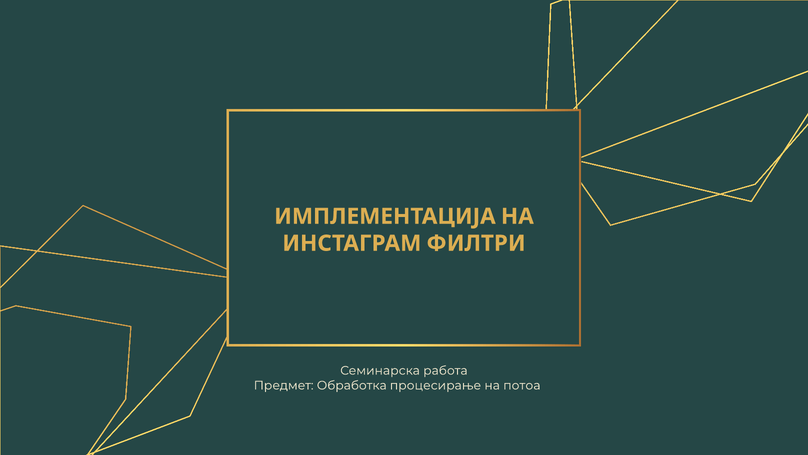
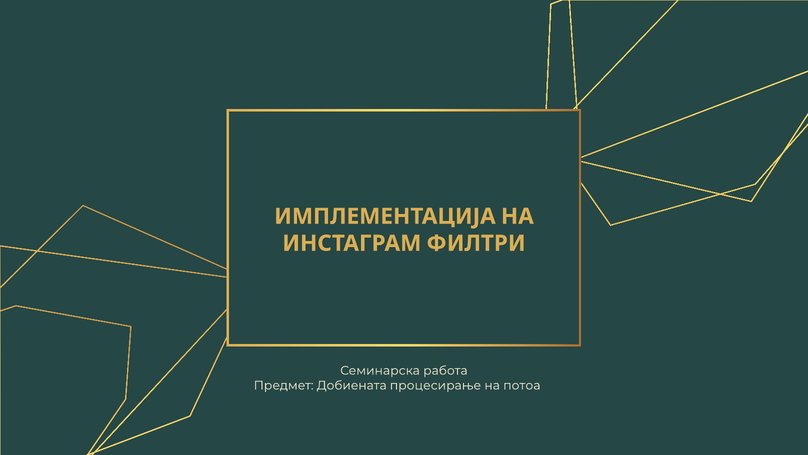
Обработка: Обработка -> Добиената
